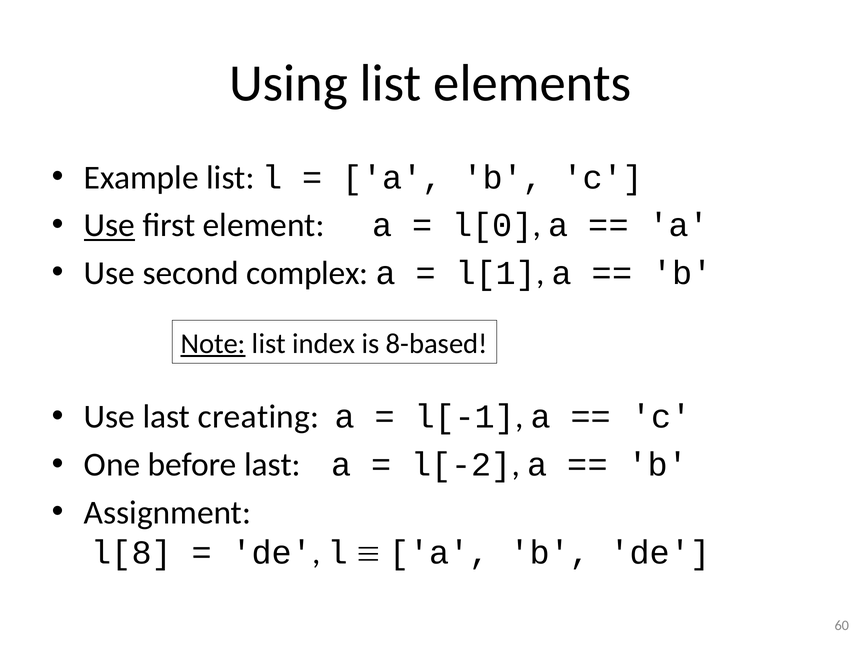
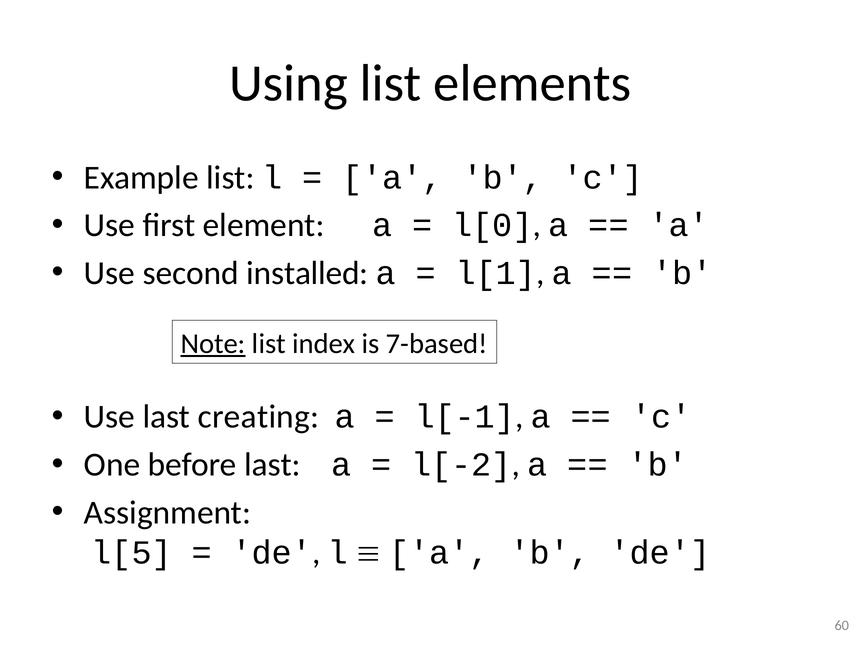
Use at (110, 225) underline: present -> none
complex: complex -> installed
8-based: 8-based -> 7-based
l[8: l[8 -> l[5
